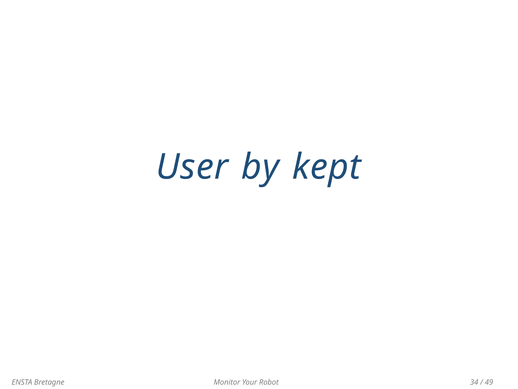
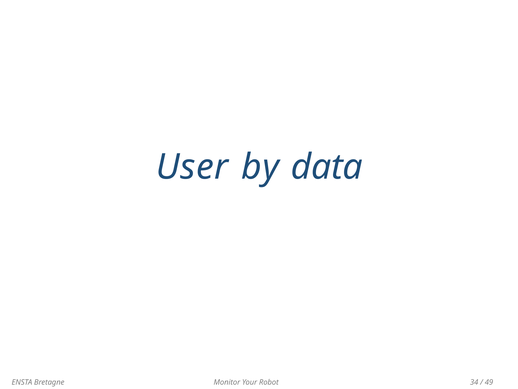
kept: kept -> data
